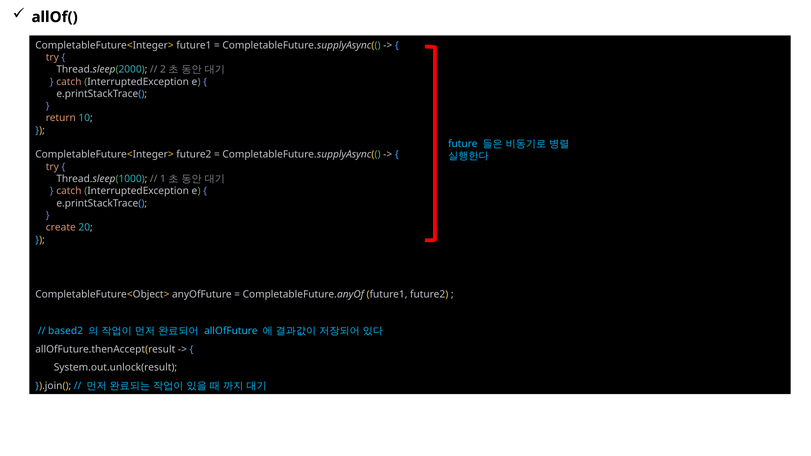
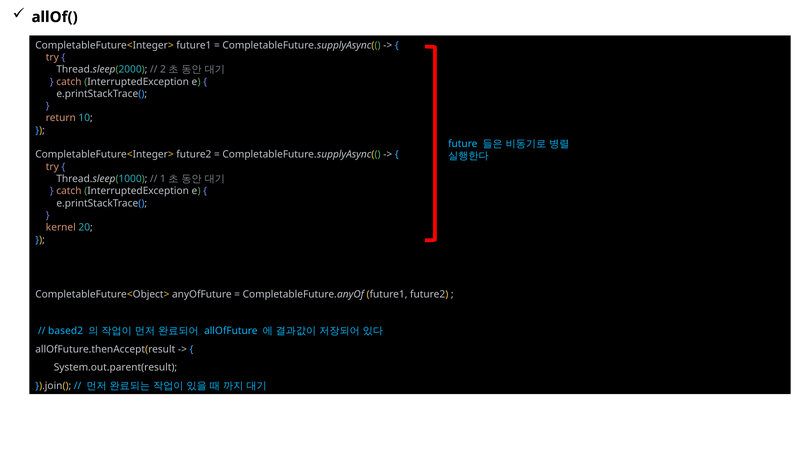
create: create -> kernel
System.out.unlock(result: System.out.unlock(result -> System.out.parent(result
